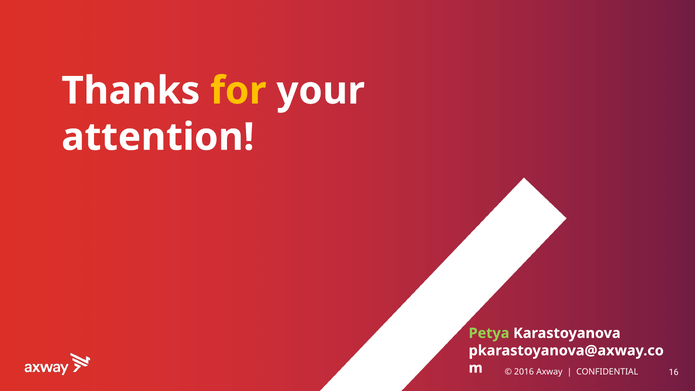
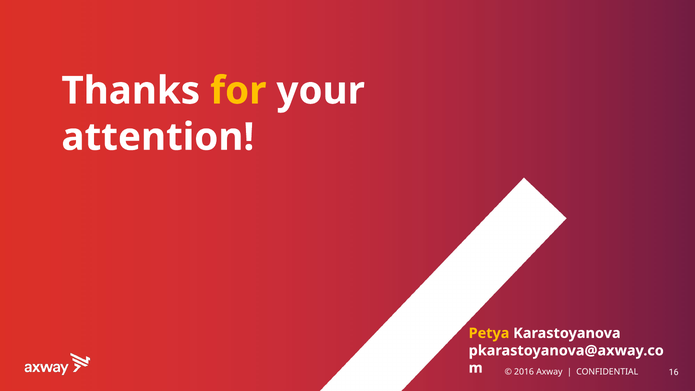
Petya colour: light green -> yellow
